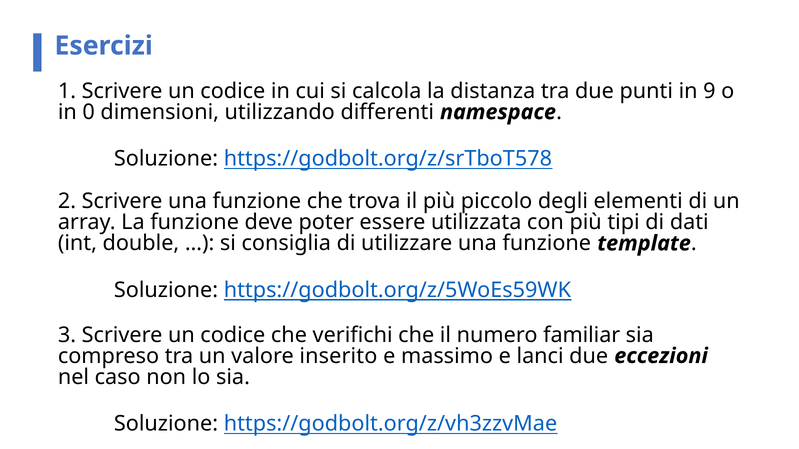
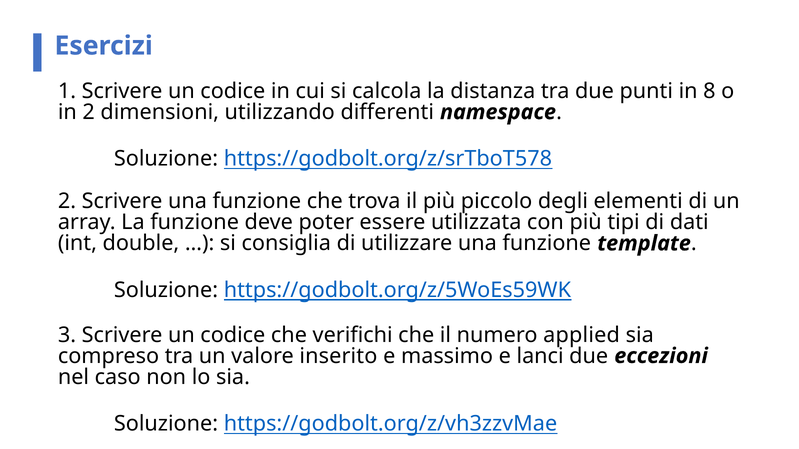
9: 9 -> 8
in 0: 0 -> 2
familiar: familiar -> applied
